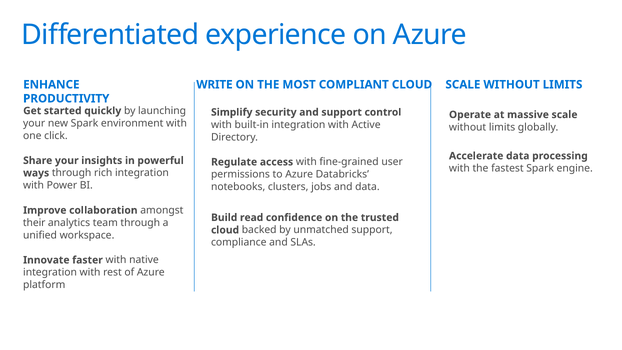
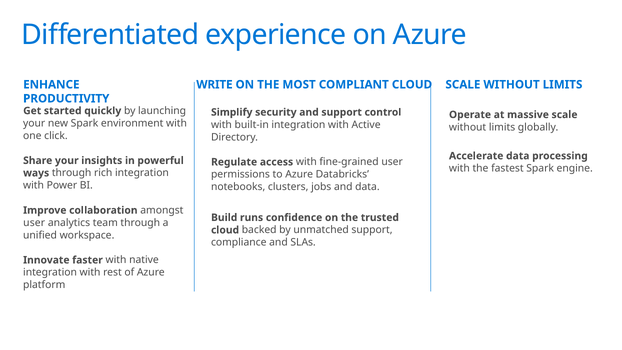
read: read -> runs
their at (34, 223): their -> user
